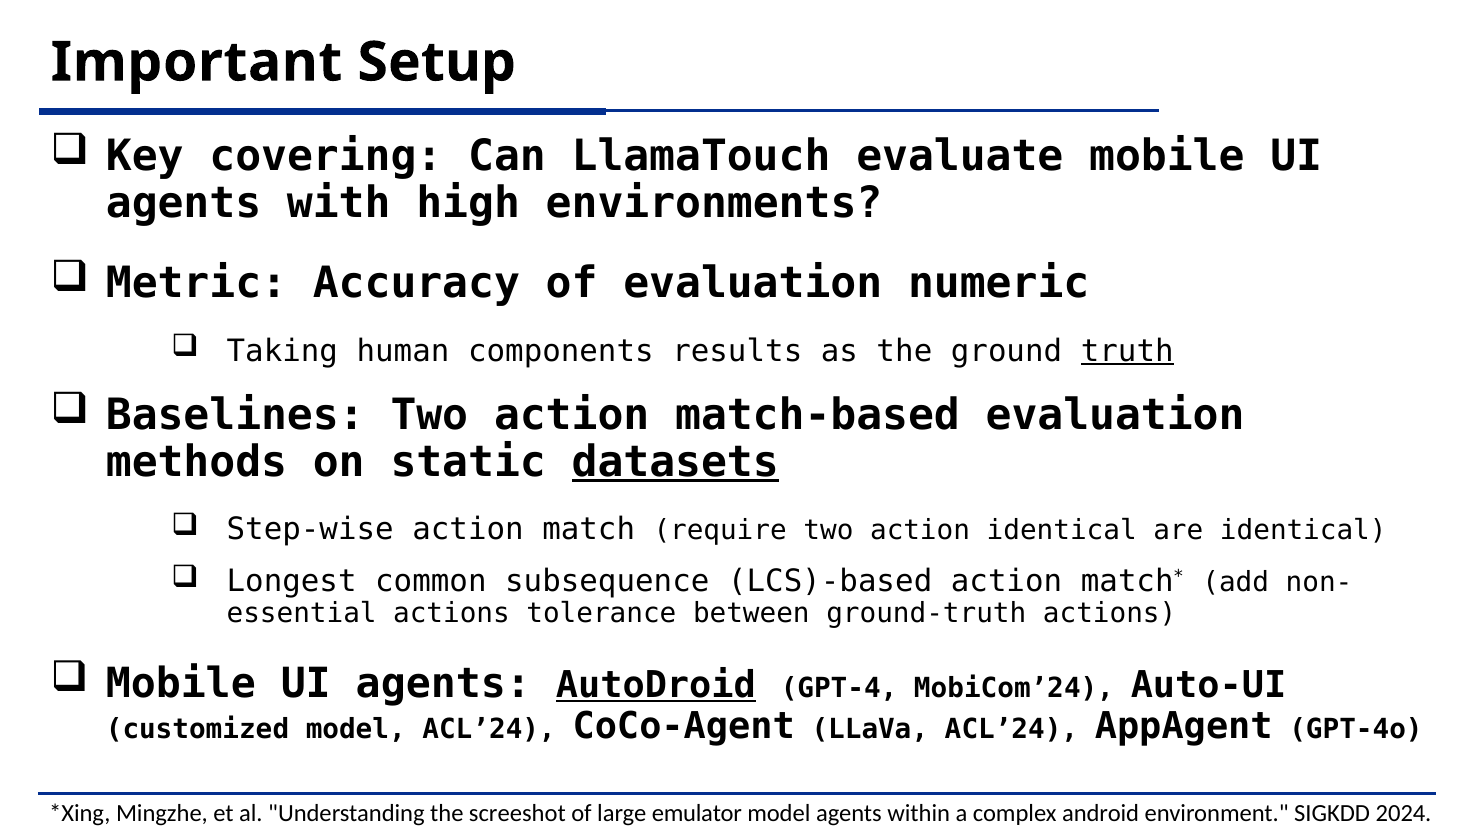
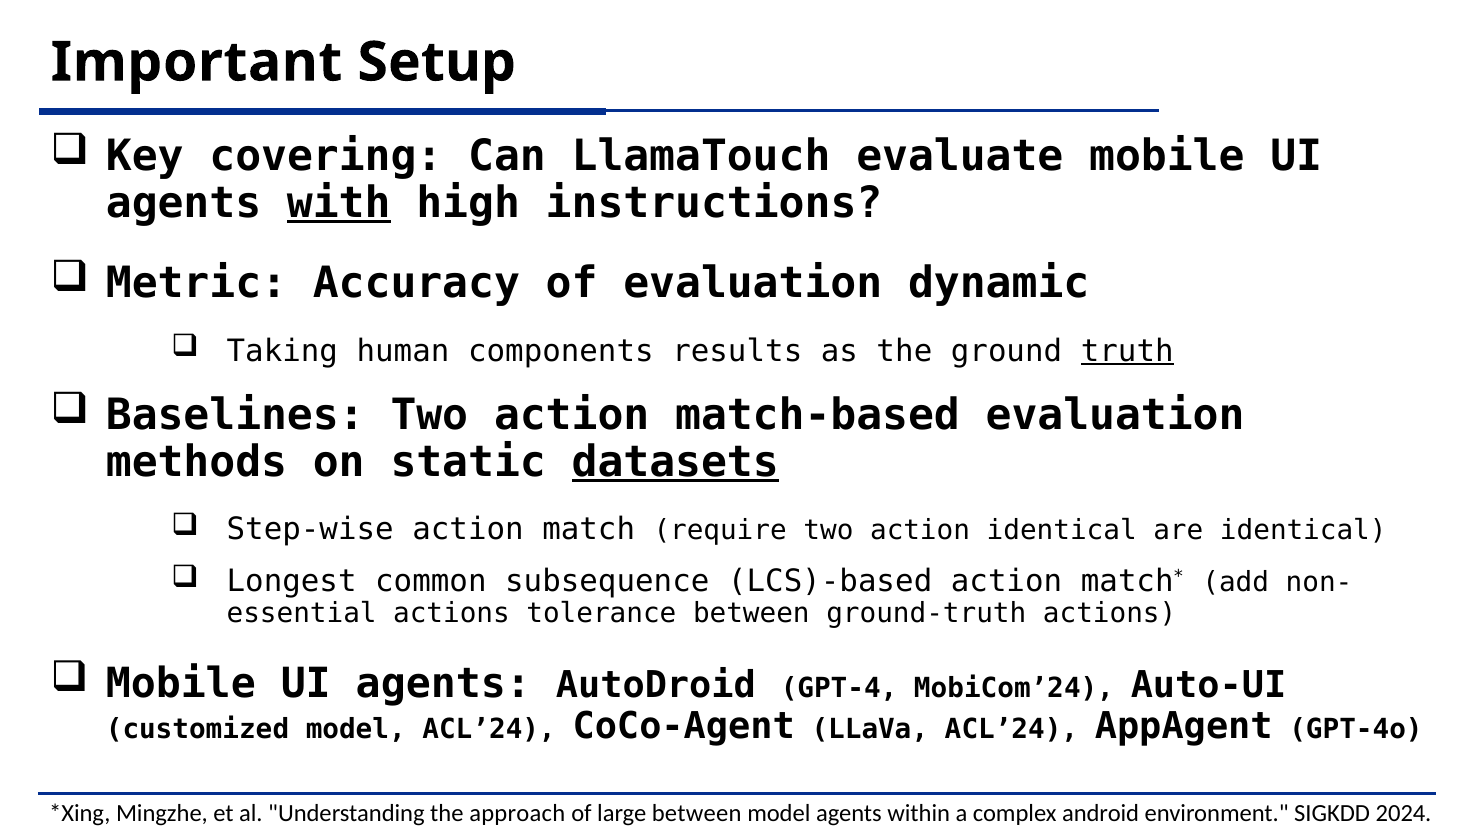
with underline: none -> present
environments: environments -> instructions
numeric: numeric -> dynamic
AutoDroid underline: present -> none
screeshot: screeshot -> approach
large emulator: emulator -> between
